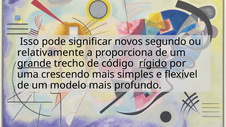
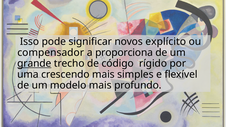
segundo: segundo -> explícito
relativamente: relativamente -> compensador
rígido underline: present -> none
